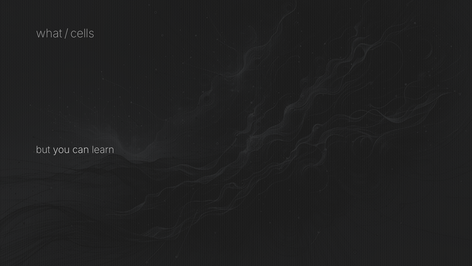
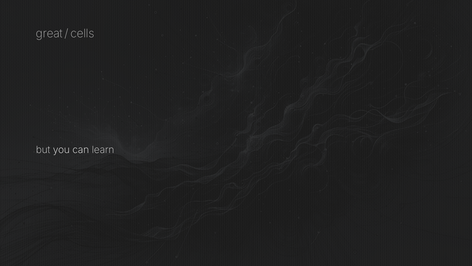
what: what -> great
